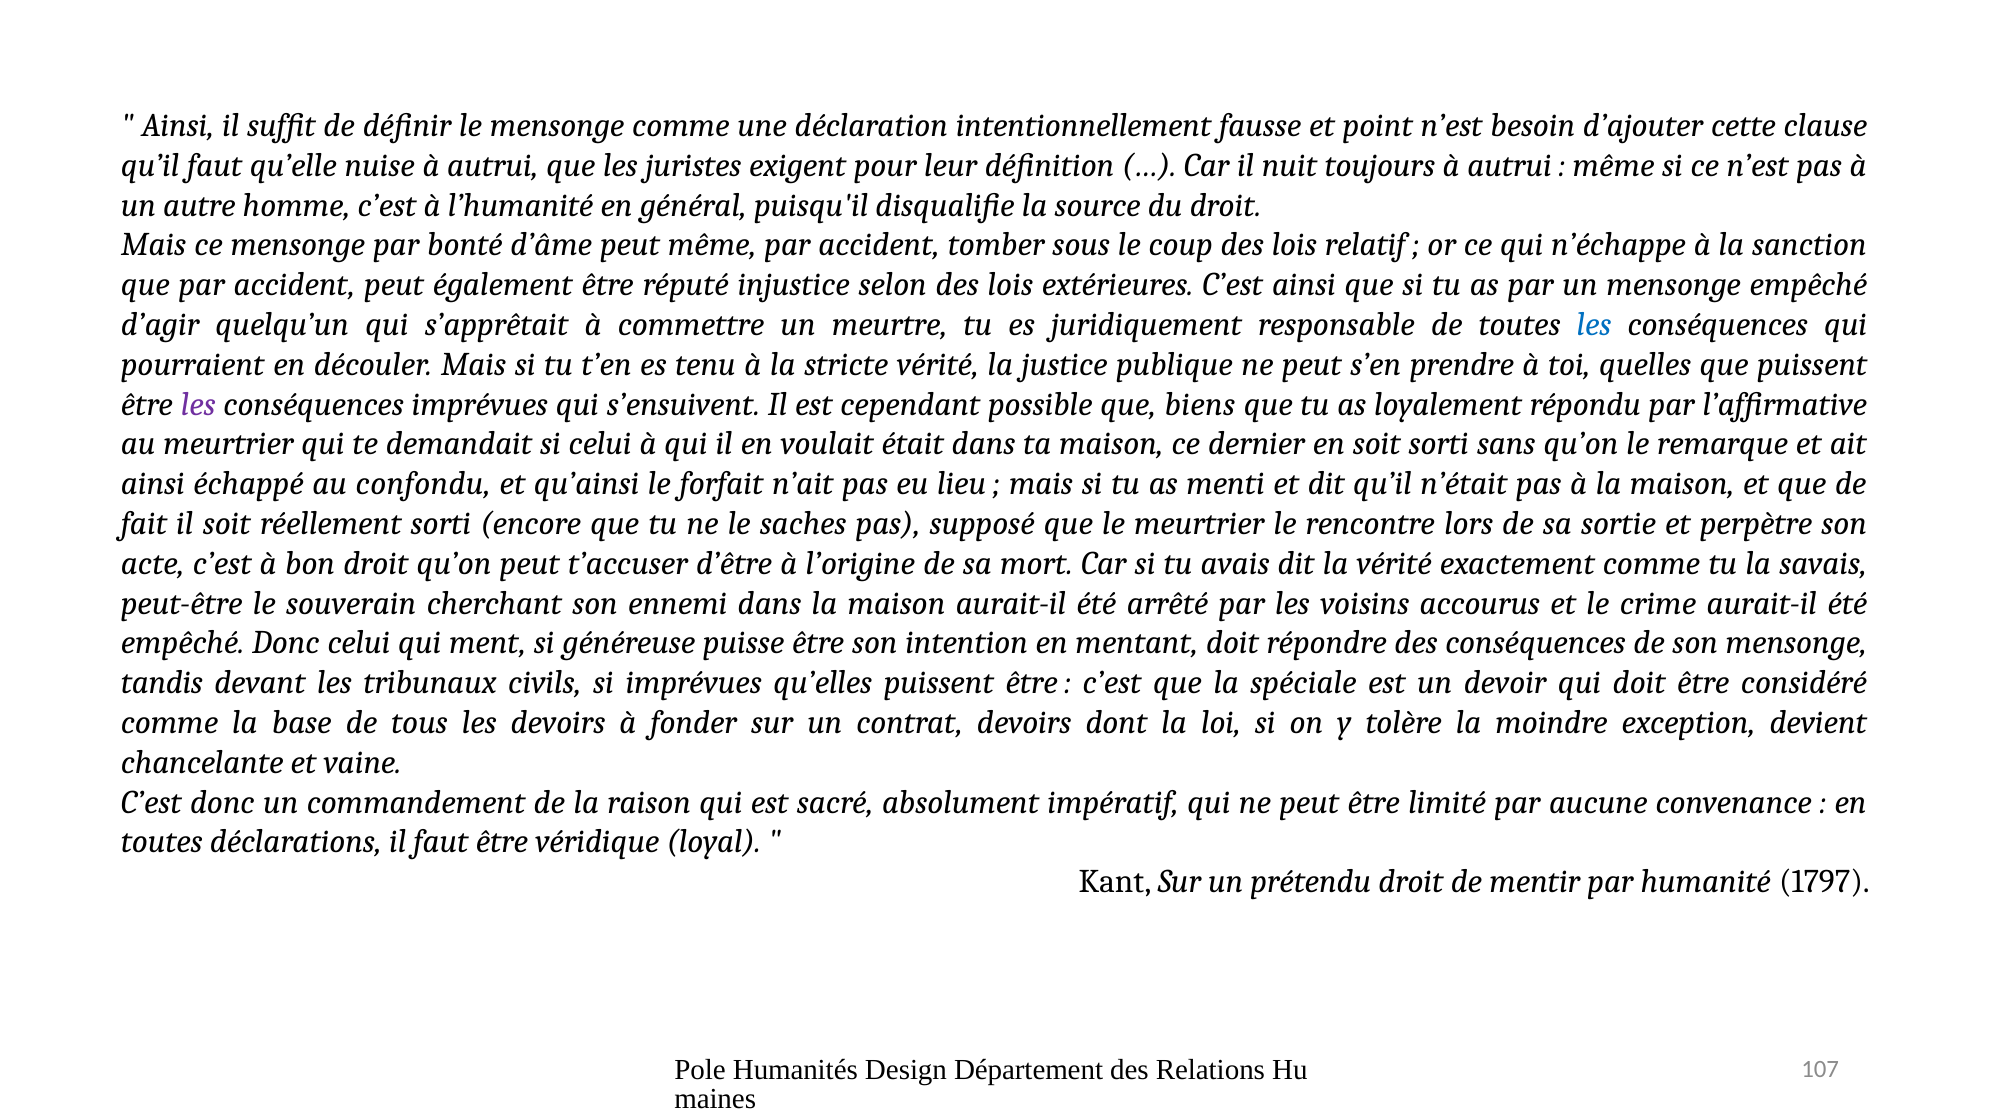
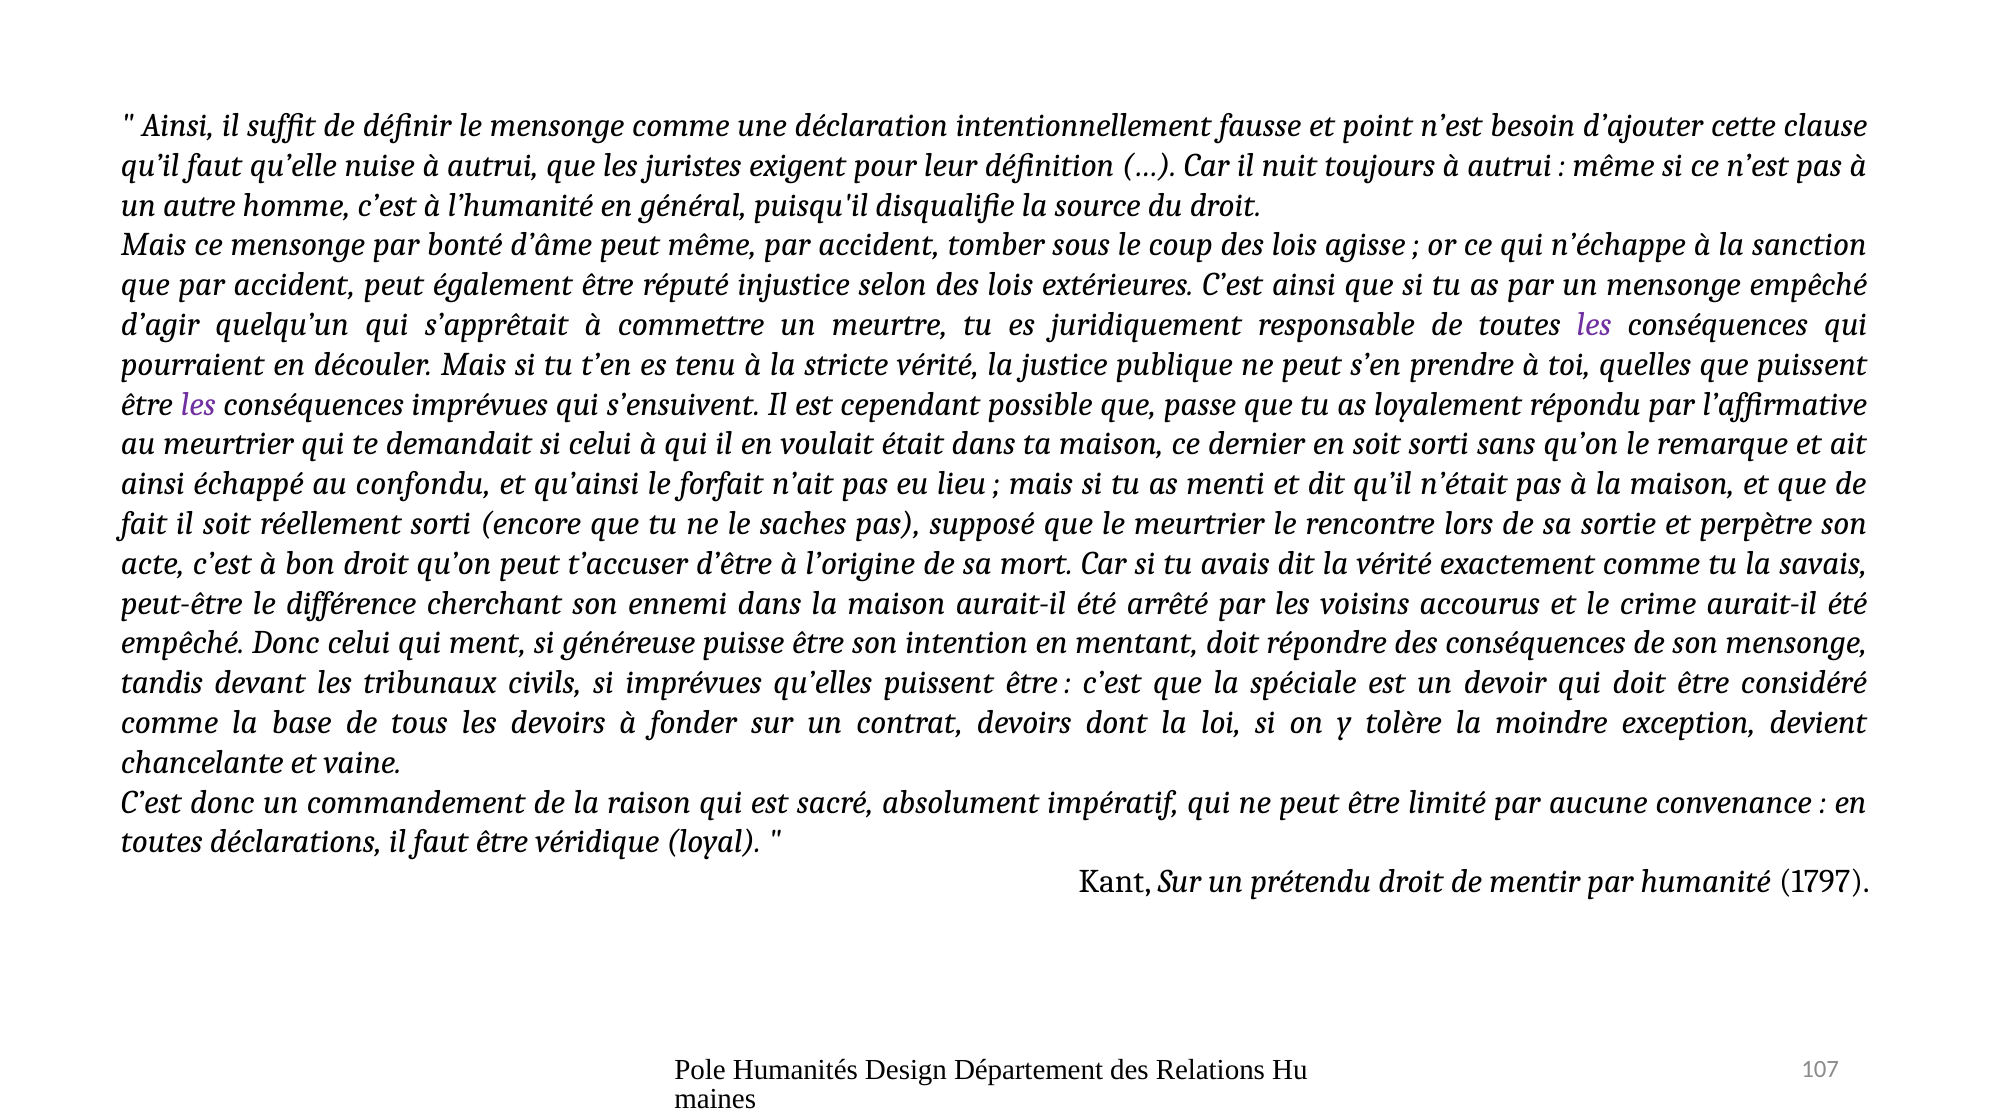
relatif: relatif -> agisse
les at (1594, 325) colour: blue -> purple
biens: biens -> passe
souverain: souverain -> différence
